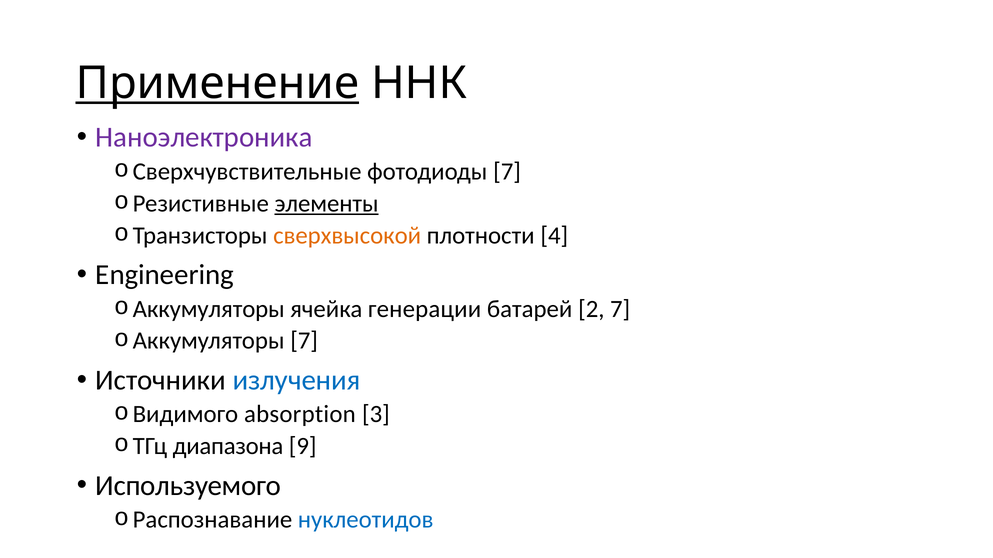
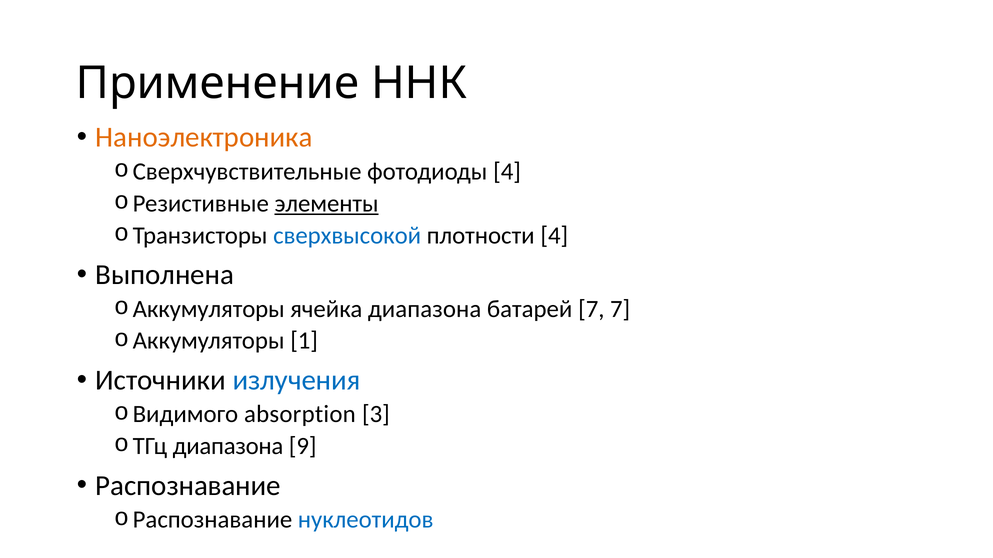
Применение underline: present -> none
Наноэлектроника colour: purple -> orange
фотодиоды 7: 7 -> 4
сверхвысокой colour: orange -> blue
Engineering: Engineering -> Выполнена
ячейка генерации: генерации -> диапазона
батарей 2: 2 -> 7
Аккумуляторы 7: 7 -> 1
Используемого at (188, 486): Используемого -> Распознавание
